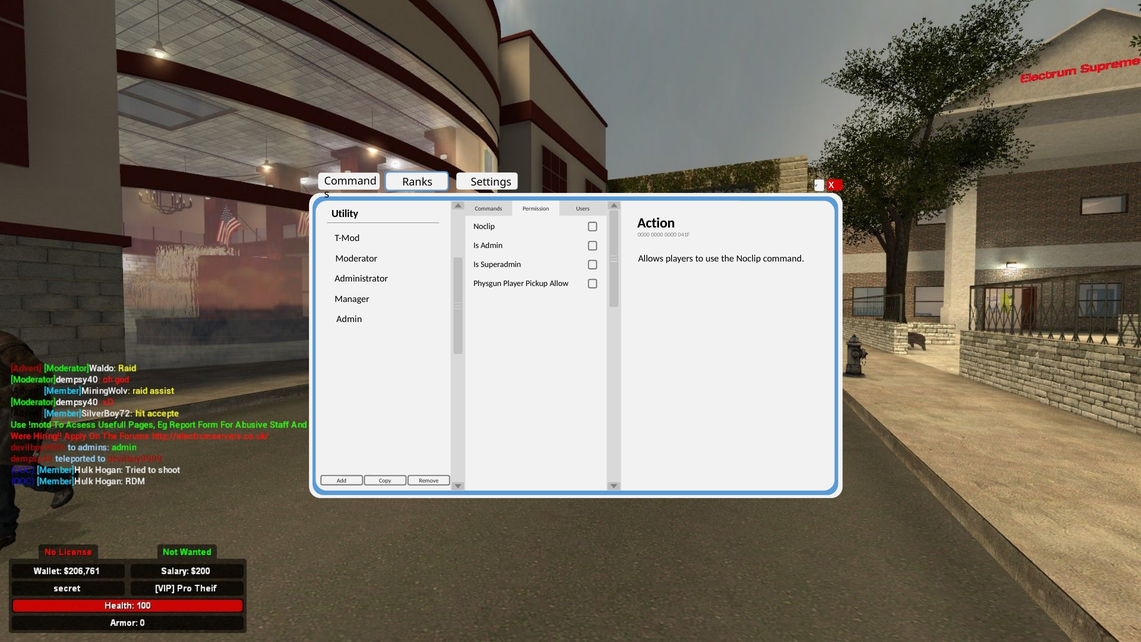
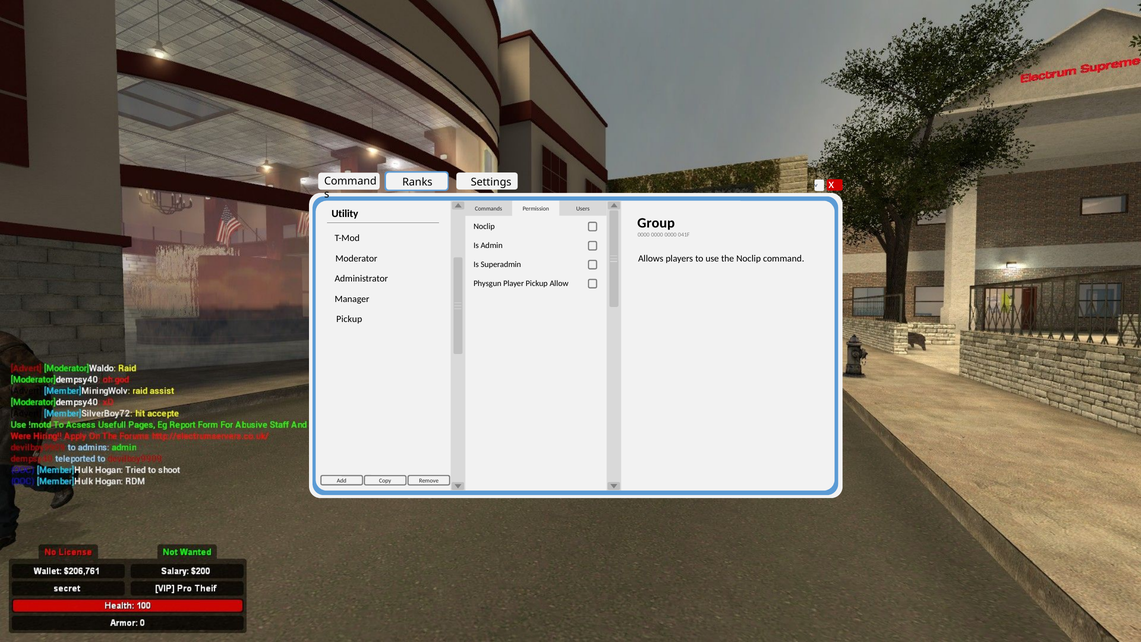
Action: Action -> Group
Admin at (349, 319): Admin -> Pickup
